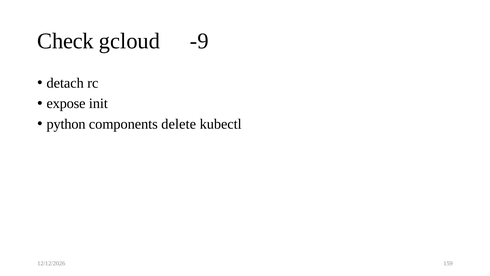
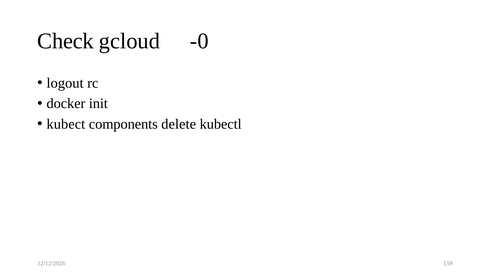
-9: -9 -> -0
detach: detach -> logout
expose: expose -> docker
python: python -> kubect
